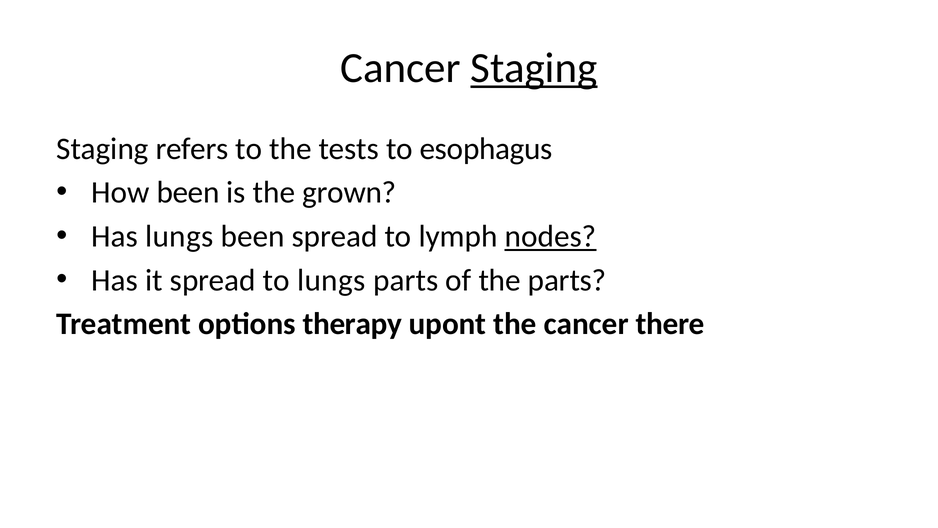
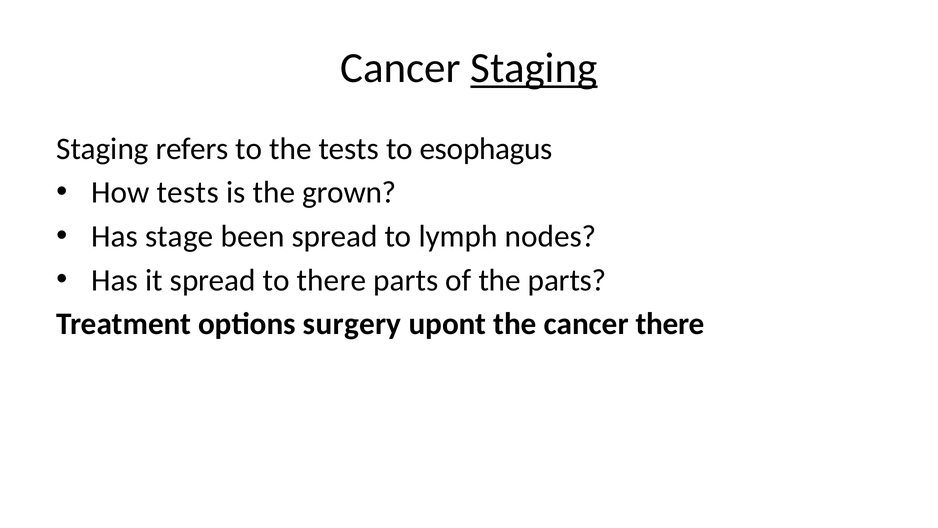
How been: been -> tests
Has lungs: lungs -> stage
nodes underline: present -> none
to lungs: lungs -> there
therapy: therapy -> surgery
